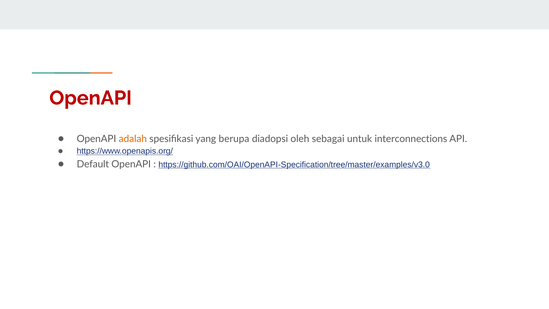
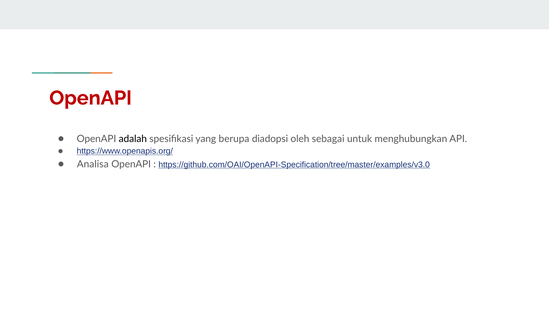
adalah colour: orange -> black
interconnections: interconnections -> menghubungkan
Default: Default -> Analisa
